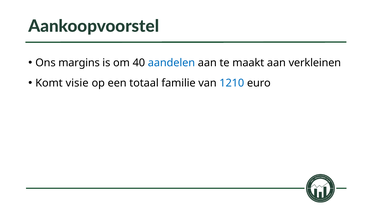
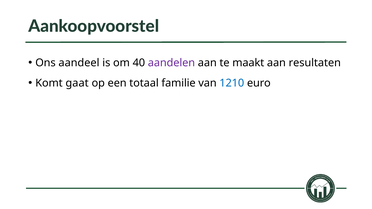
margins: margins -> aandeel
aandelen colour: blue -> purple
verkleinen: verkleinen -> resultaten
visie: visie -> gaat
